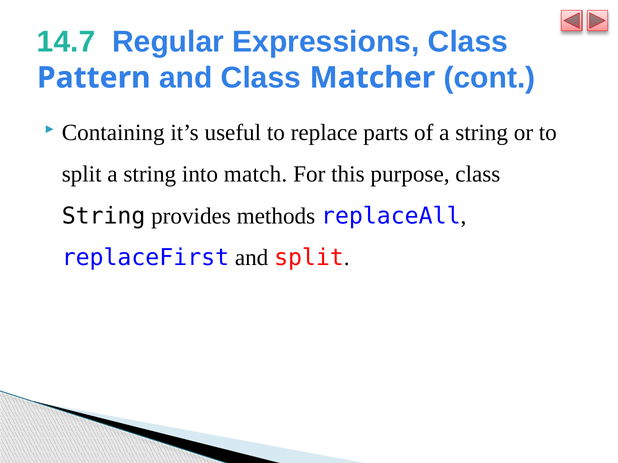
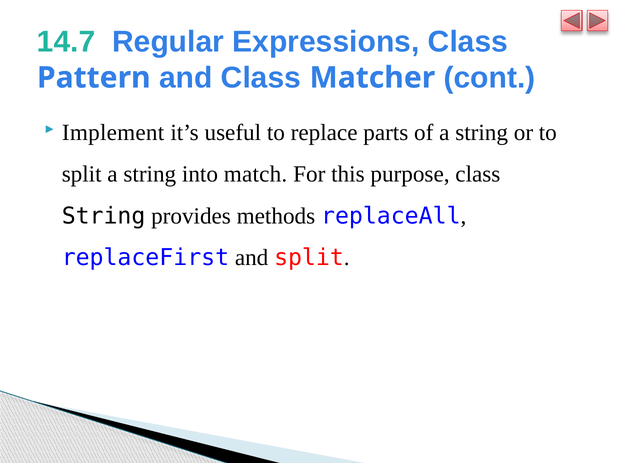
Containing: Containing -> Implement
